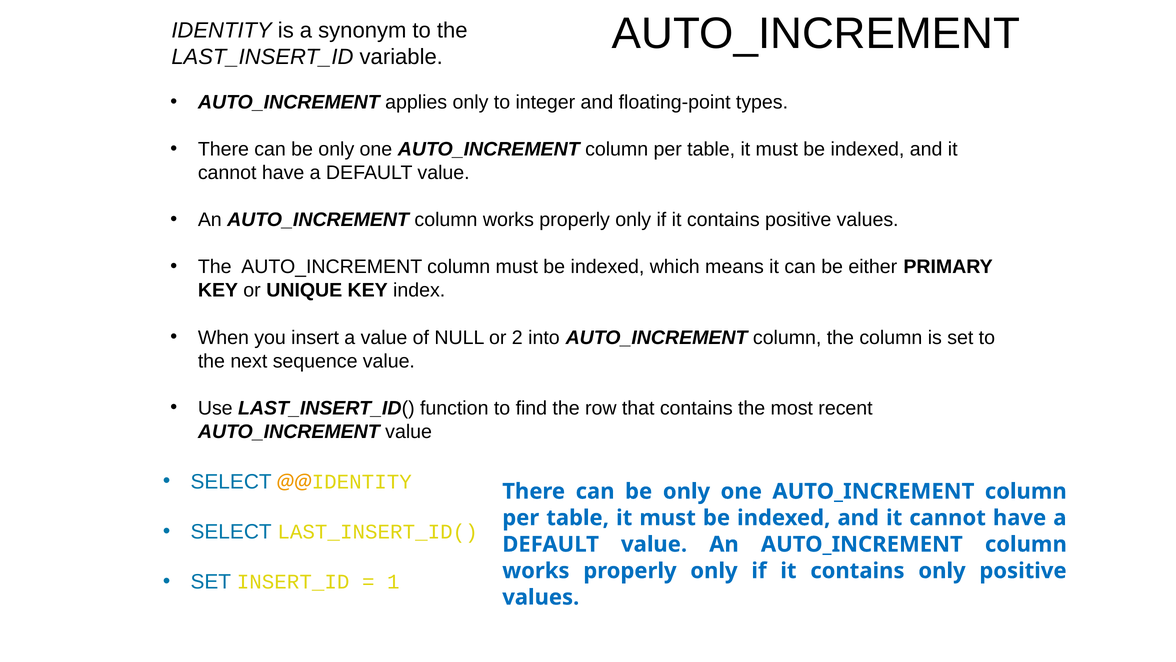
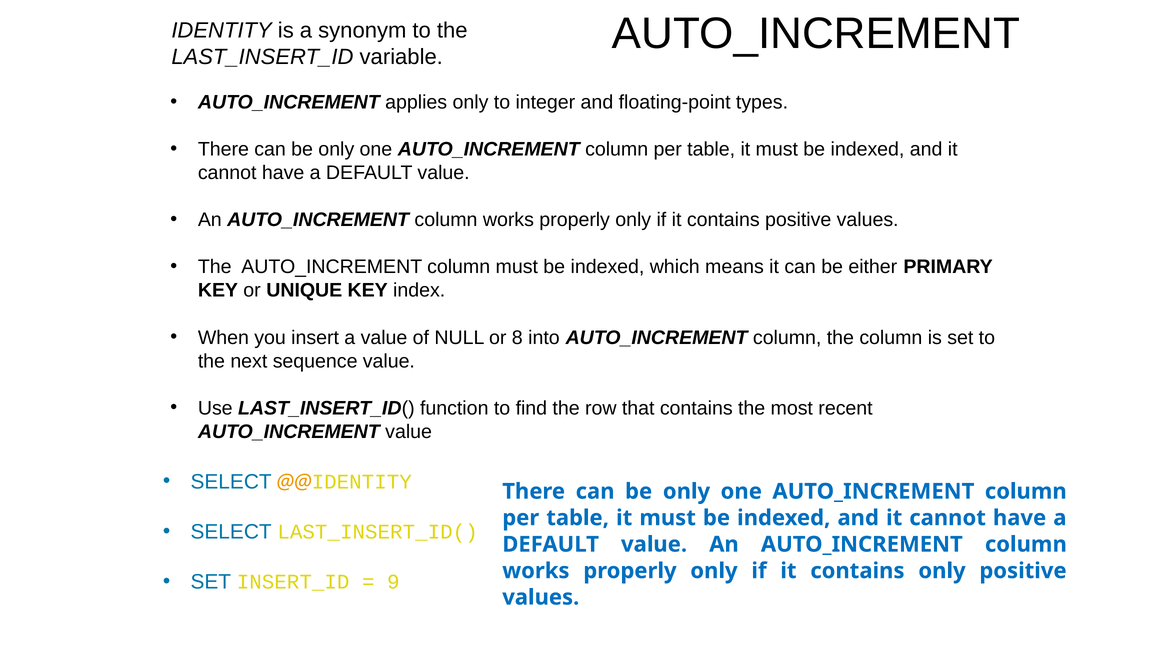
2: 2 -> 8
1: 1 -> 9
